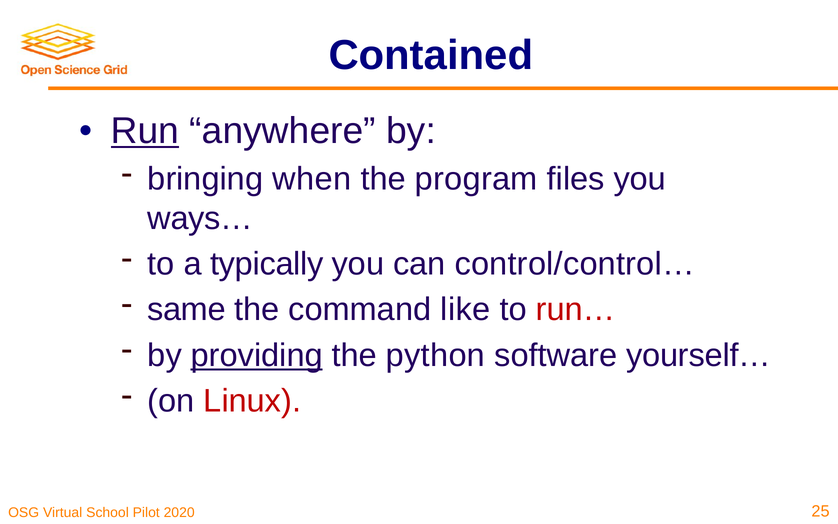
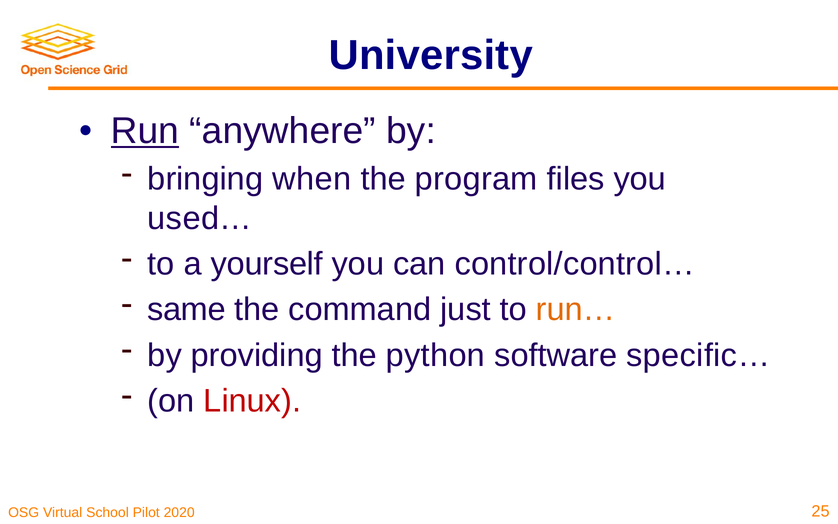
Contained: Contained -> University
ways…: ways… -> used…
typically: typically -> yourself
like: like -> just
run… colour: red -> orange
providing underline: present -> none
yourself…: yourself… -> specific…
